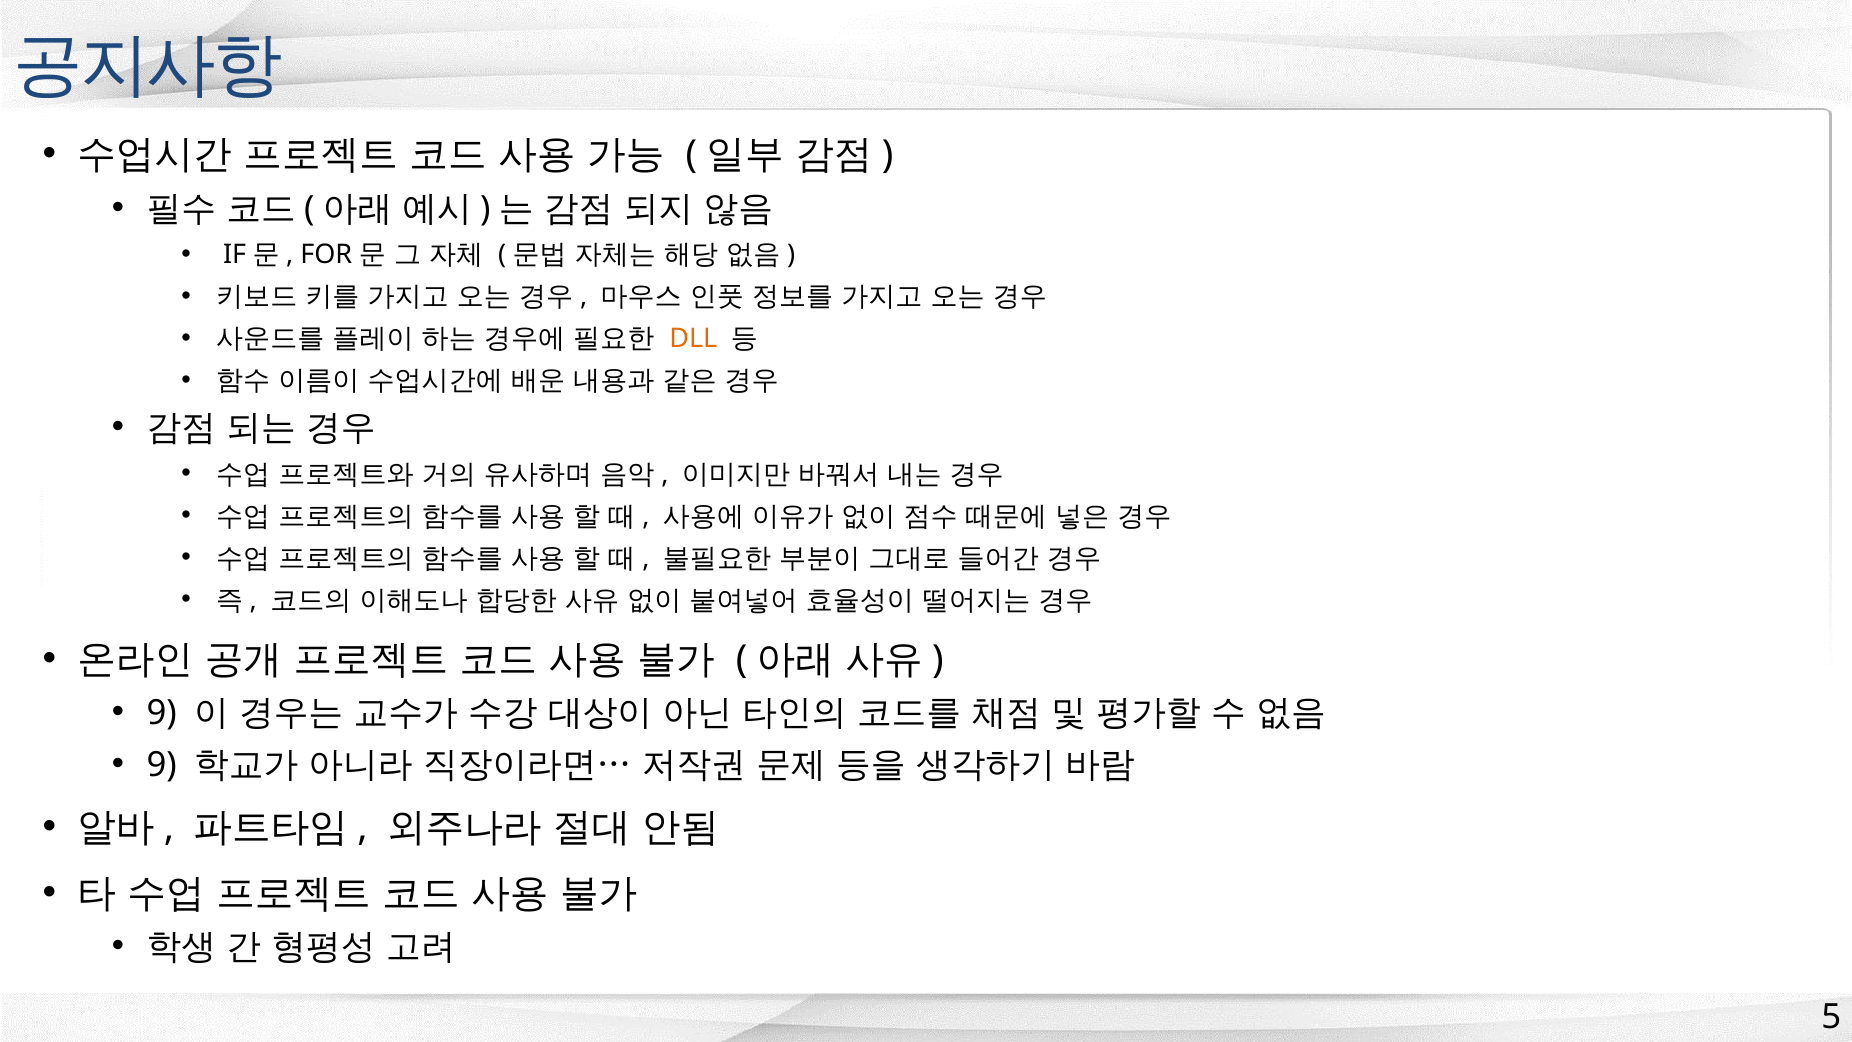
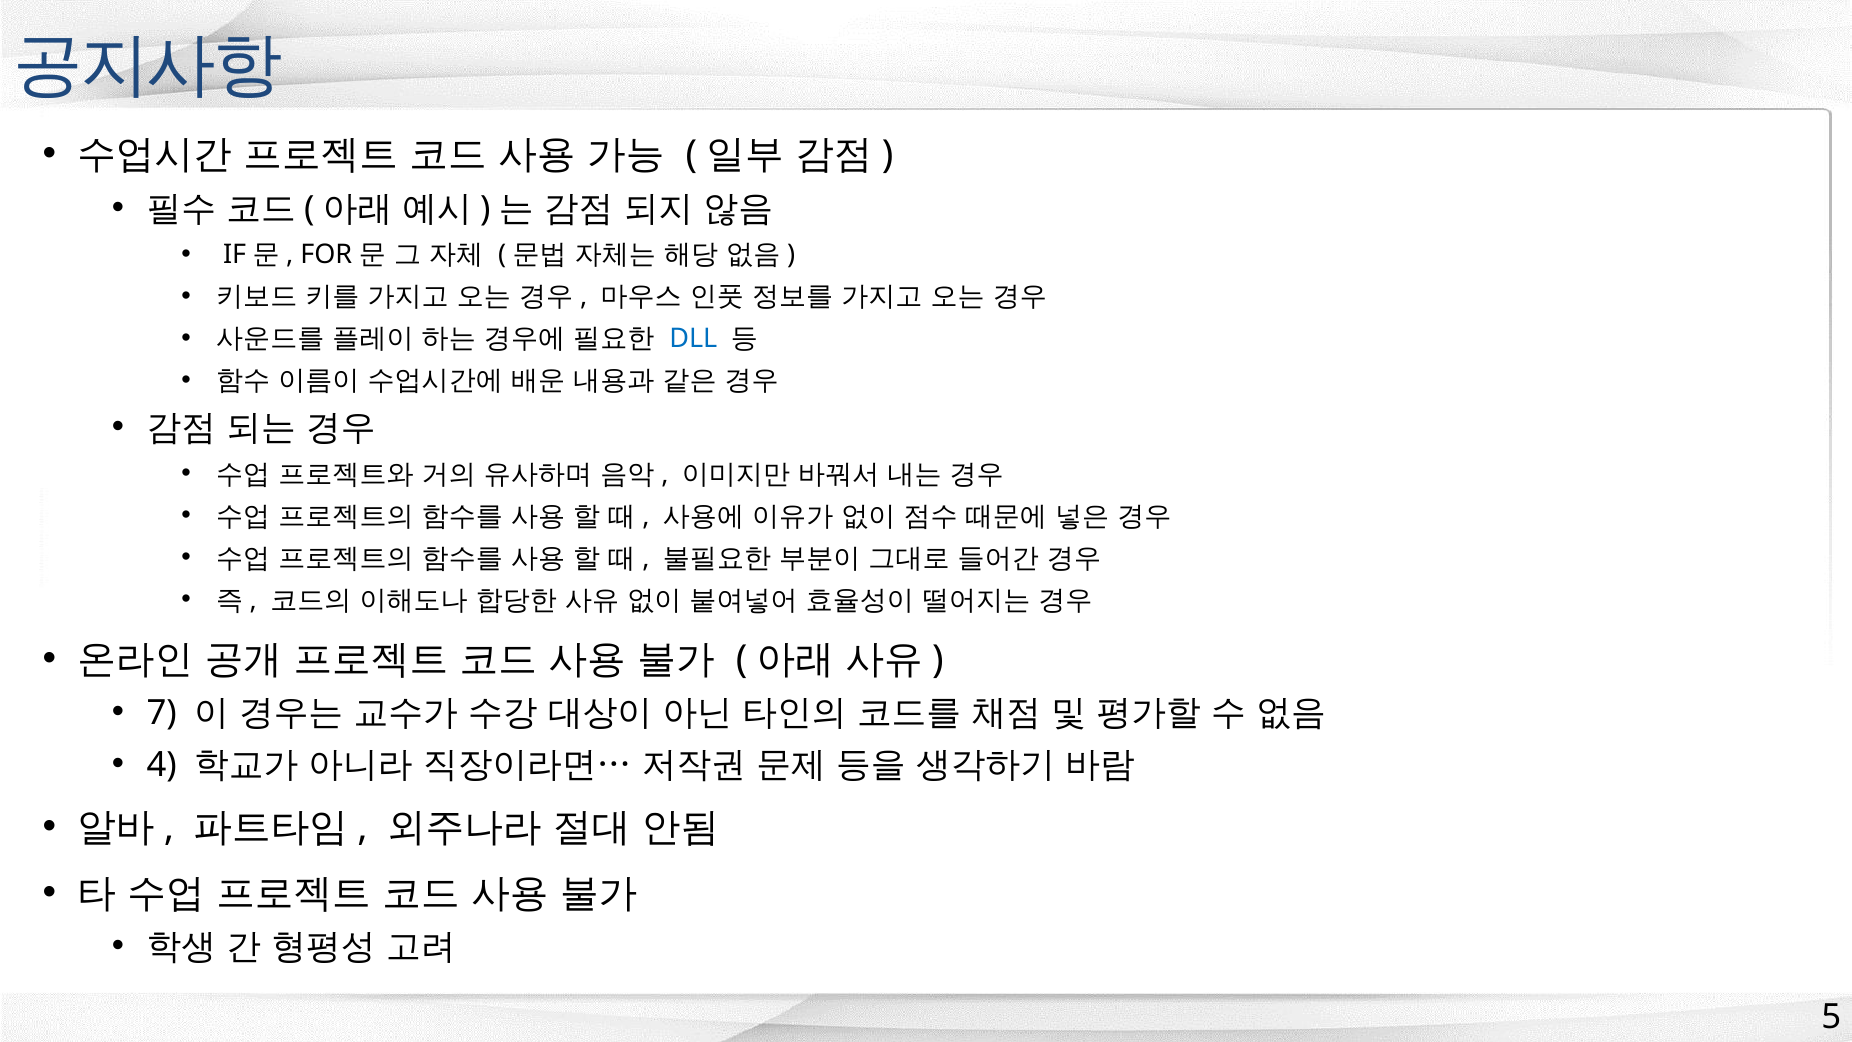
DLL colour: orange -> blue
9 at (162, 713): 9 -> 7
9 at (162, 764): 9 -> 4
